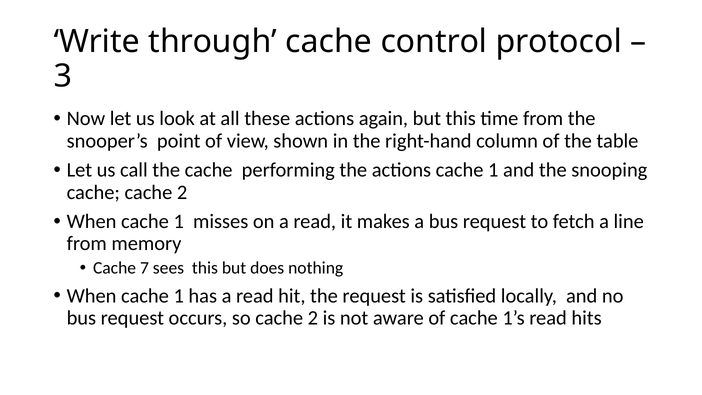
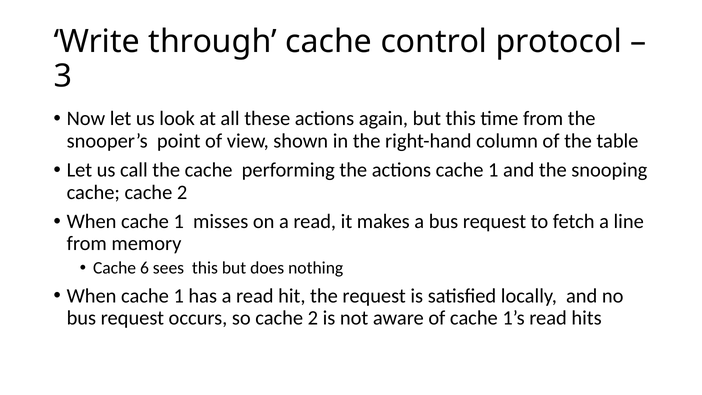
7: 7 -> 6
